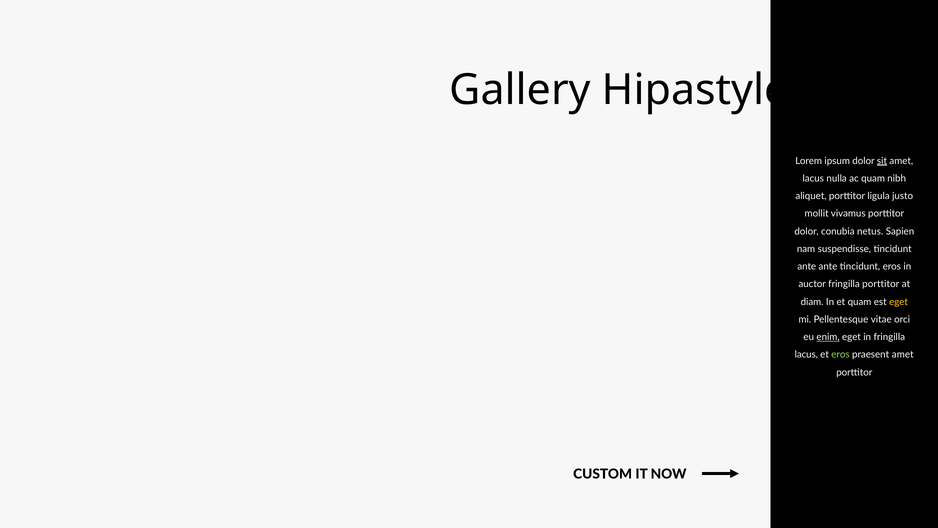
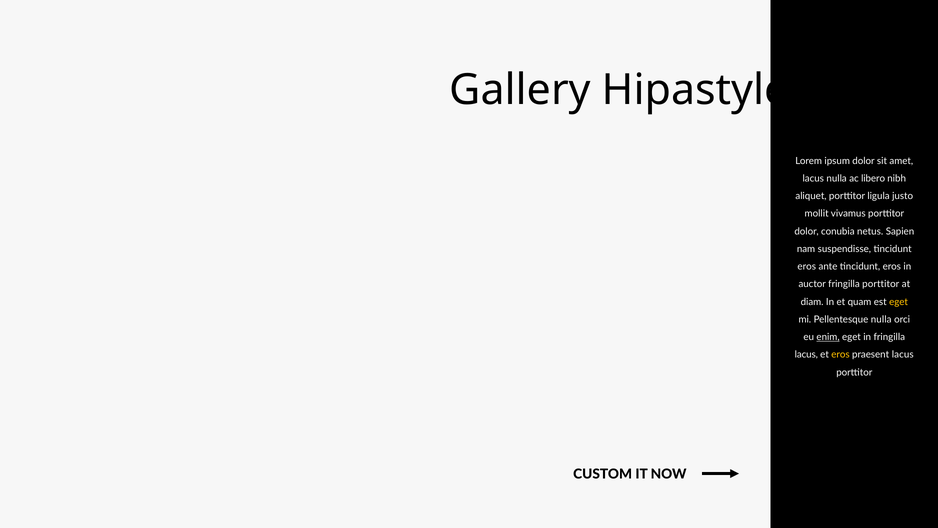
sit underline: present -> none
ac quam: quam -> libero
ante at (807, 266): ante -> eros
Pellentesque vitae: vitae -> nulla
eros at (841, 354) colour: light green -> yellow
praesent amet: amet -> lacus
